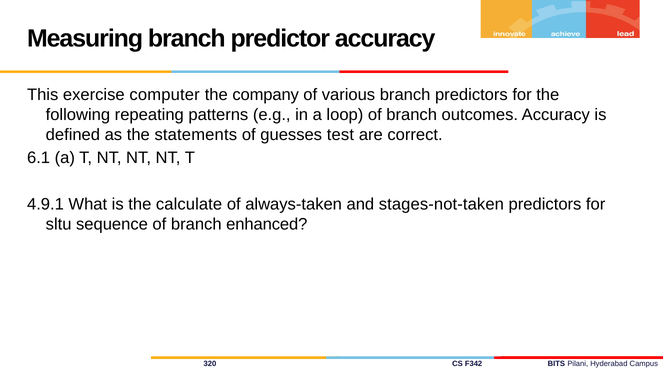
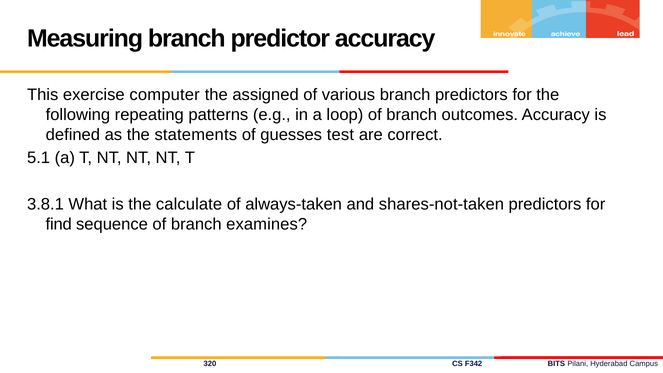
company: company -> assigned
6.1: 6.1 -> 5.1
4.9.1: 4.9.1 -> 3.8.1
stages-not-taken: stages-not-taken -> shares-not-taken
sltu: sltu -> find
enhanced: enhanced -> examines
